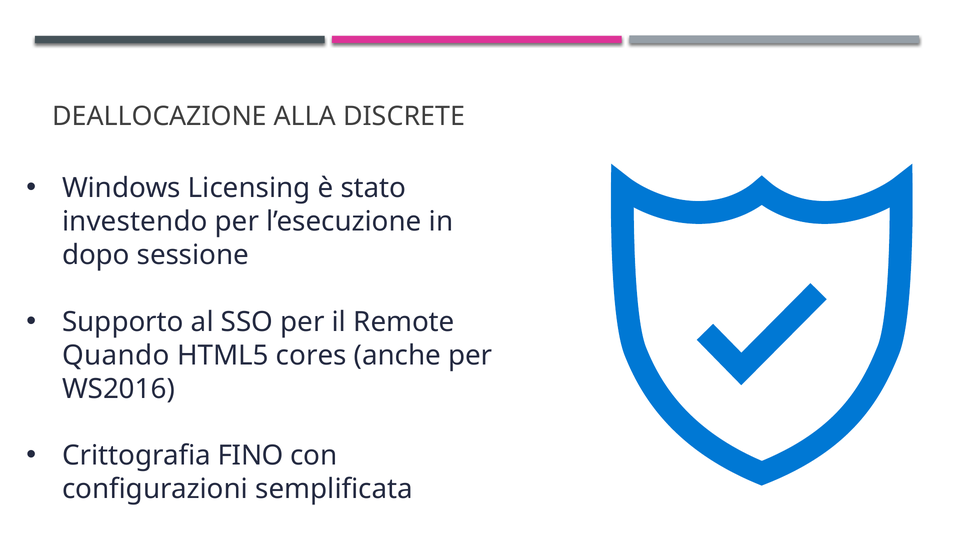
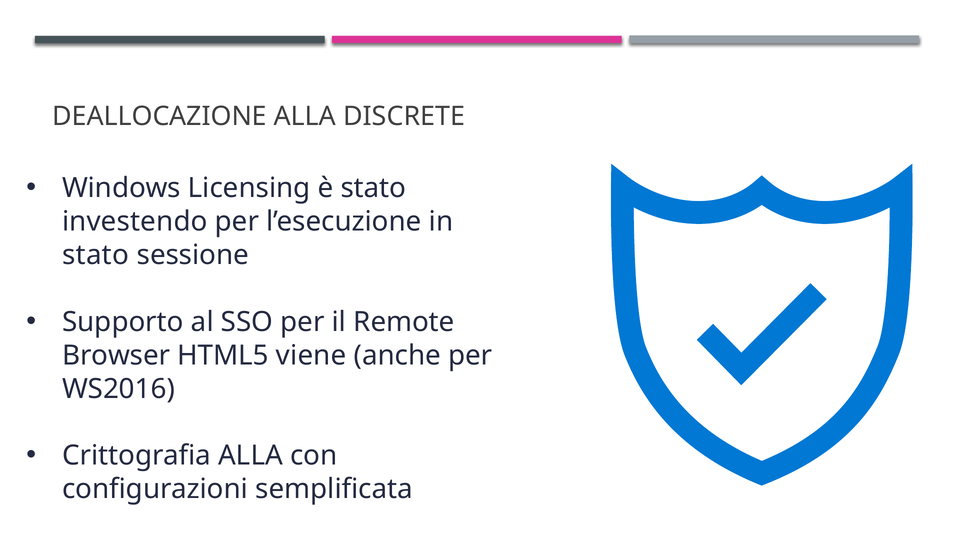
dopo at (96, 255): dopo -> stato
Quando: Quando -> Browser
cores: cores -> viene
Crittografia FINO: FINO -> ALLA
